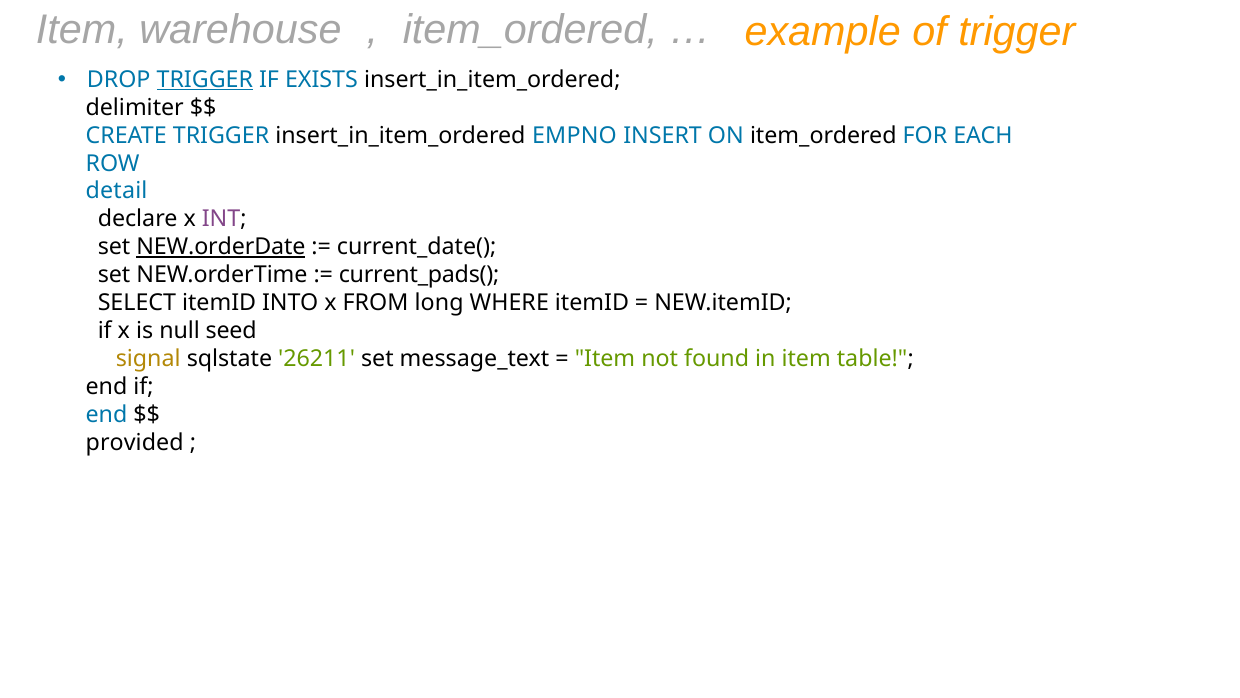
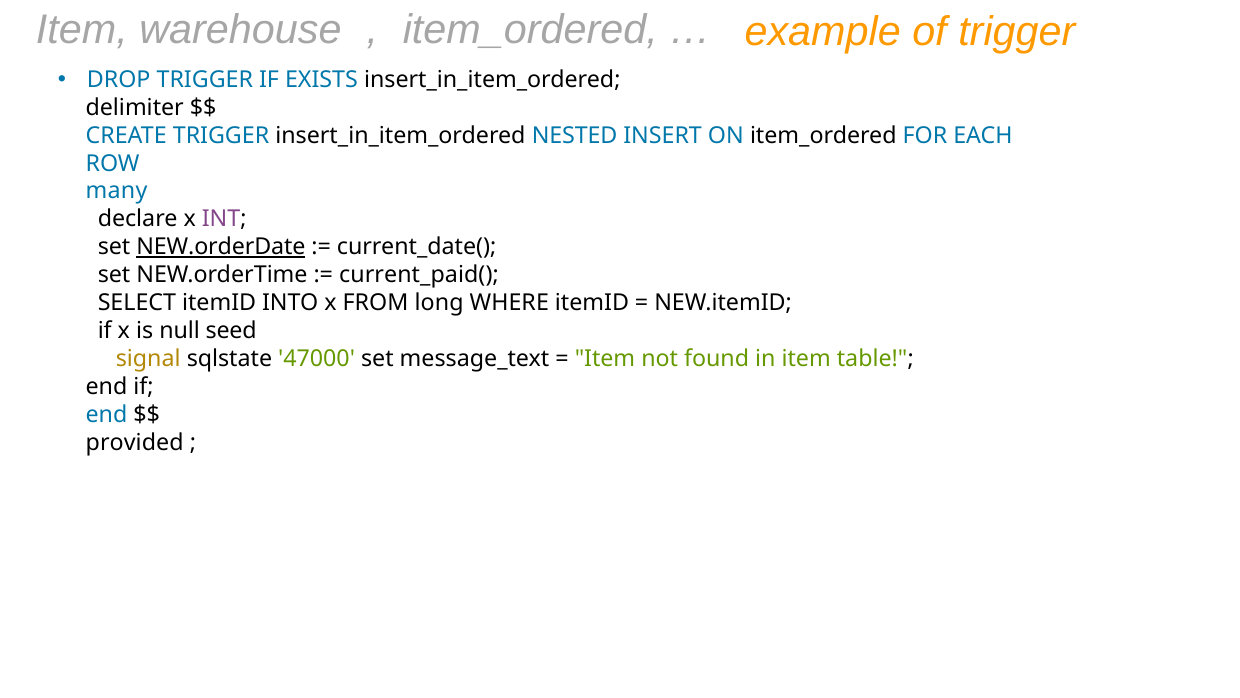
TRIGGER at (205, 80) underline: present -> none
EMPNO: EMPNO -> NESTED
detail: detail -> many
current_pads(: current_pads( -> current_paid(
26211: 26211 -> 47000
